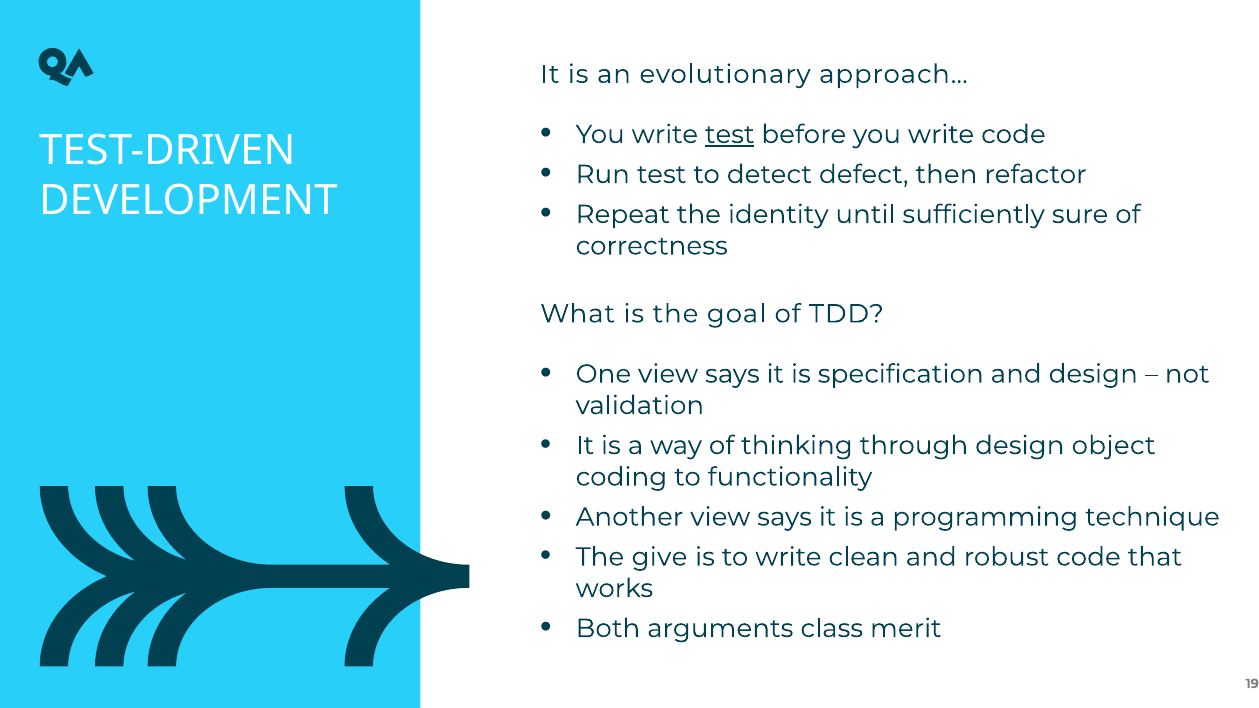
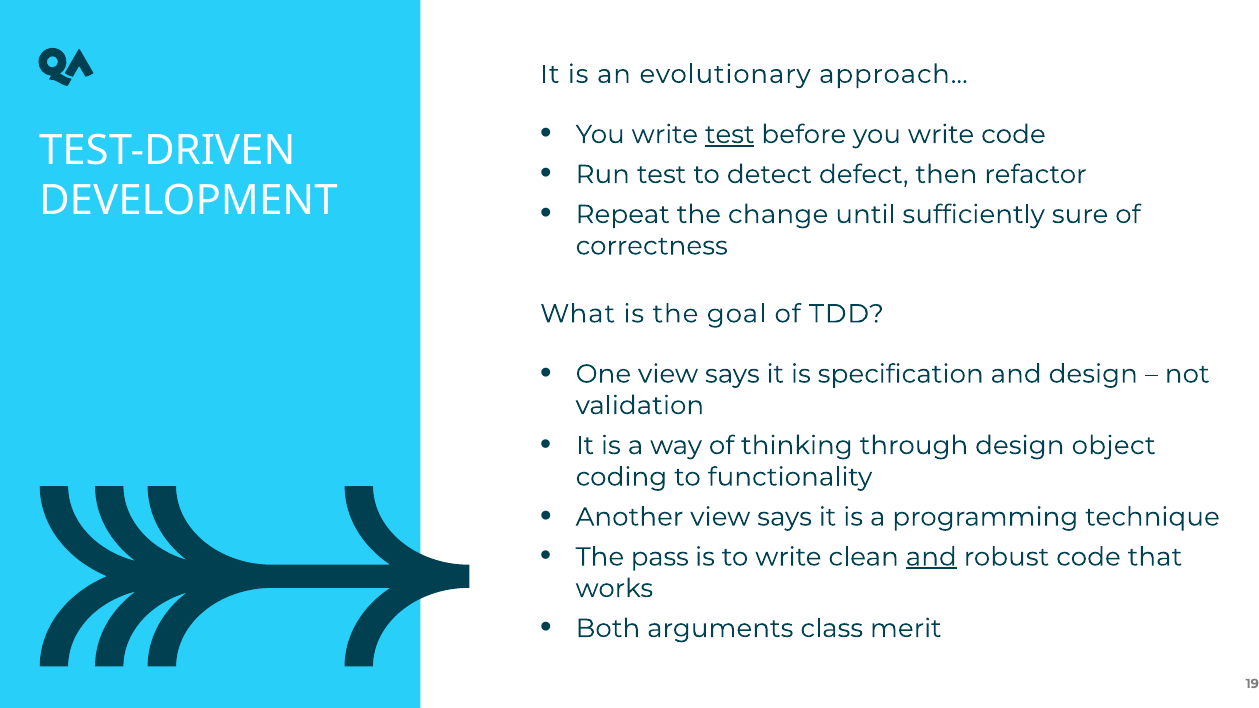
identity: identity -> change
give: give -> pass
and at (931, 557) underline: none -> present
